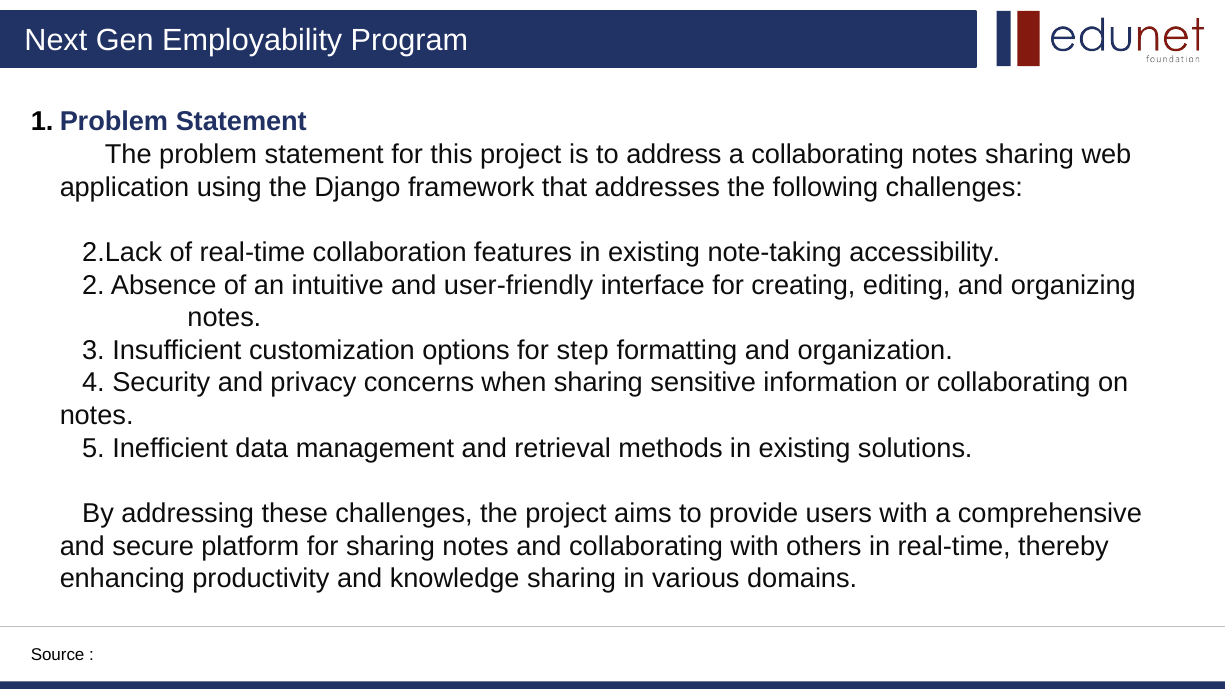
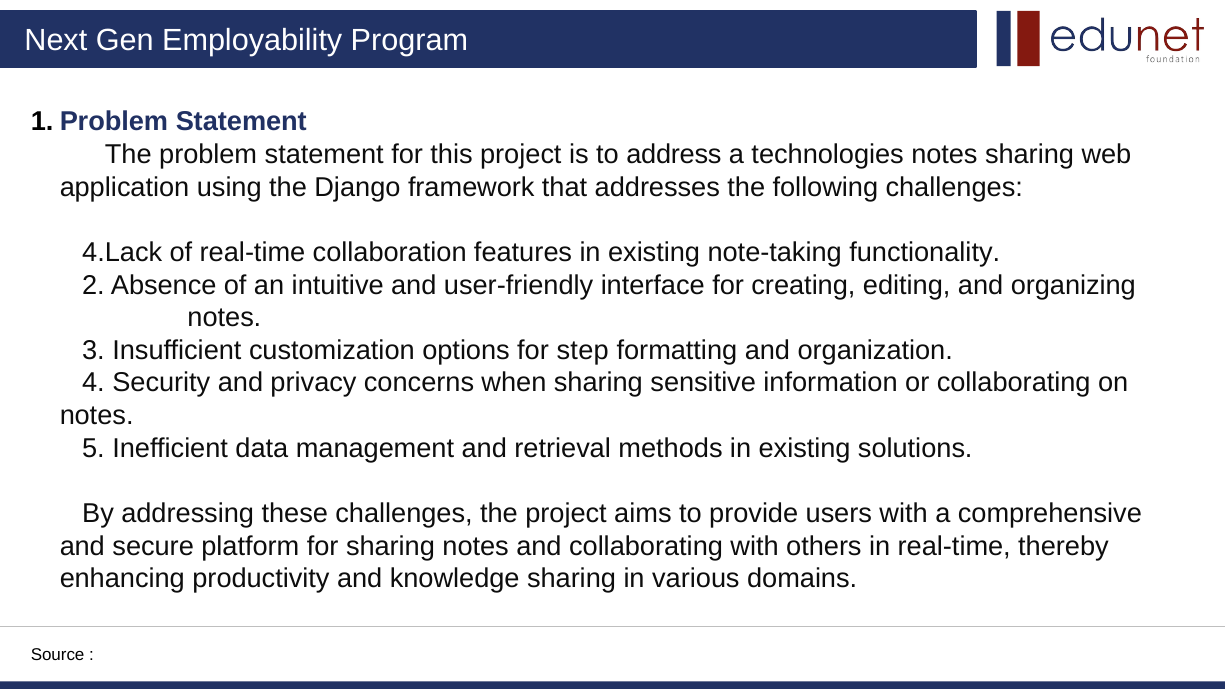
a collaborating: collaborating -> technologies
2.Lack: 2.Lack -> 4.Lack
accessibility: accessibility -> functionality
